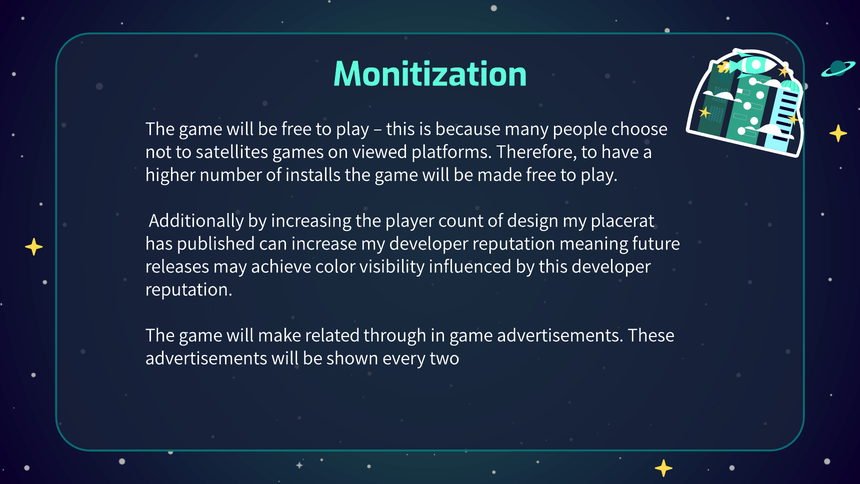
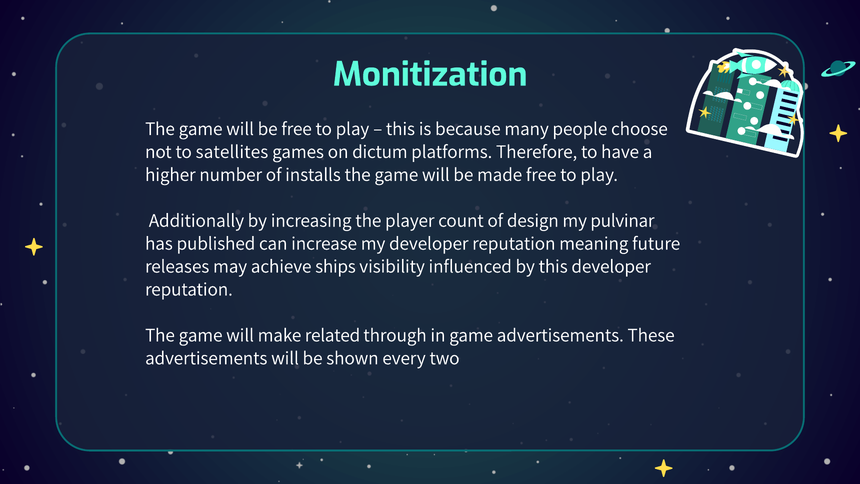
viewed: viewed -> dictum
placerat: placerat -> pulvinar
color: color -> ships
